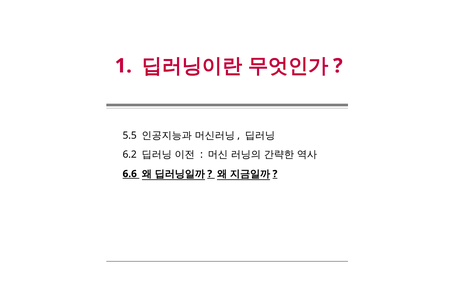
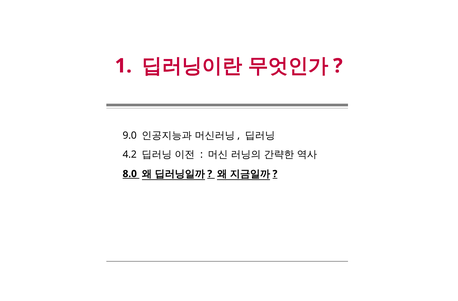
5.5: 5.5 -> 9.0
6.2: 6.2 -> 4.2
6.6: 6.6 -> 8.0
